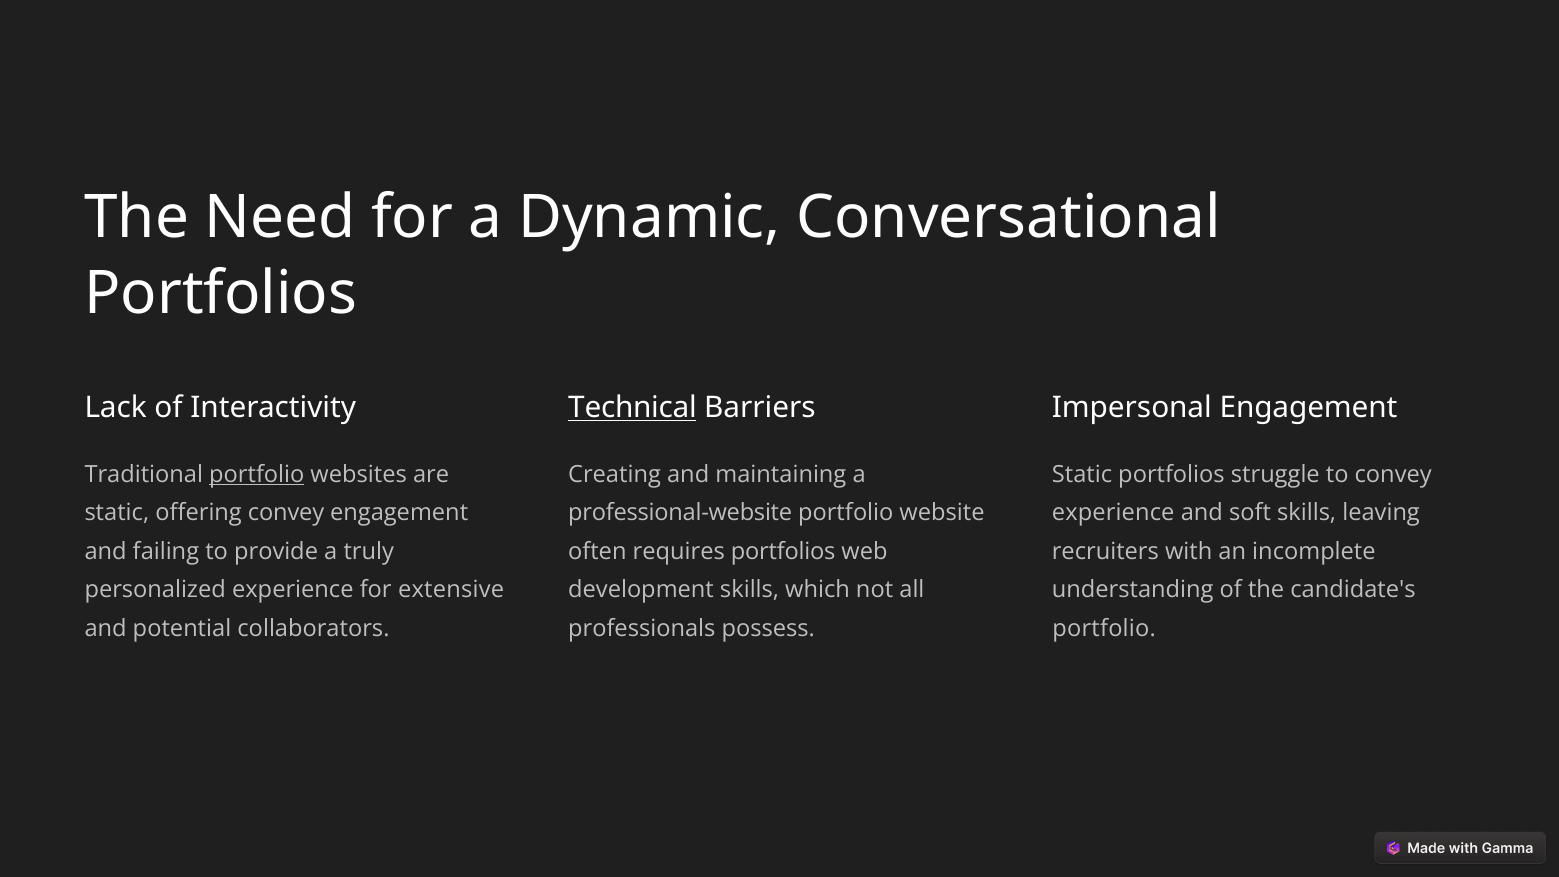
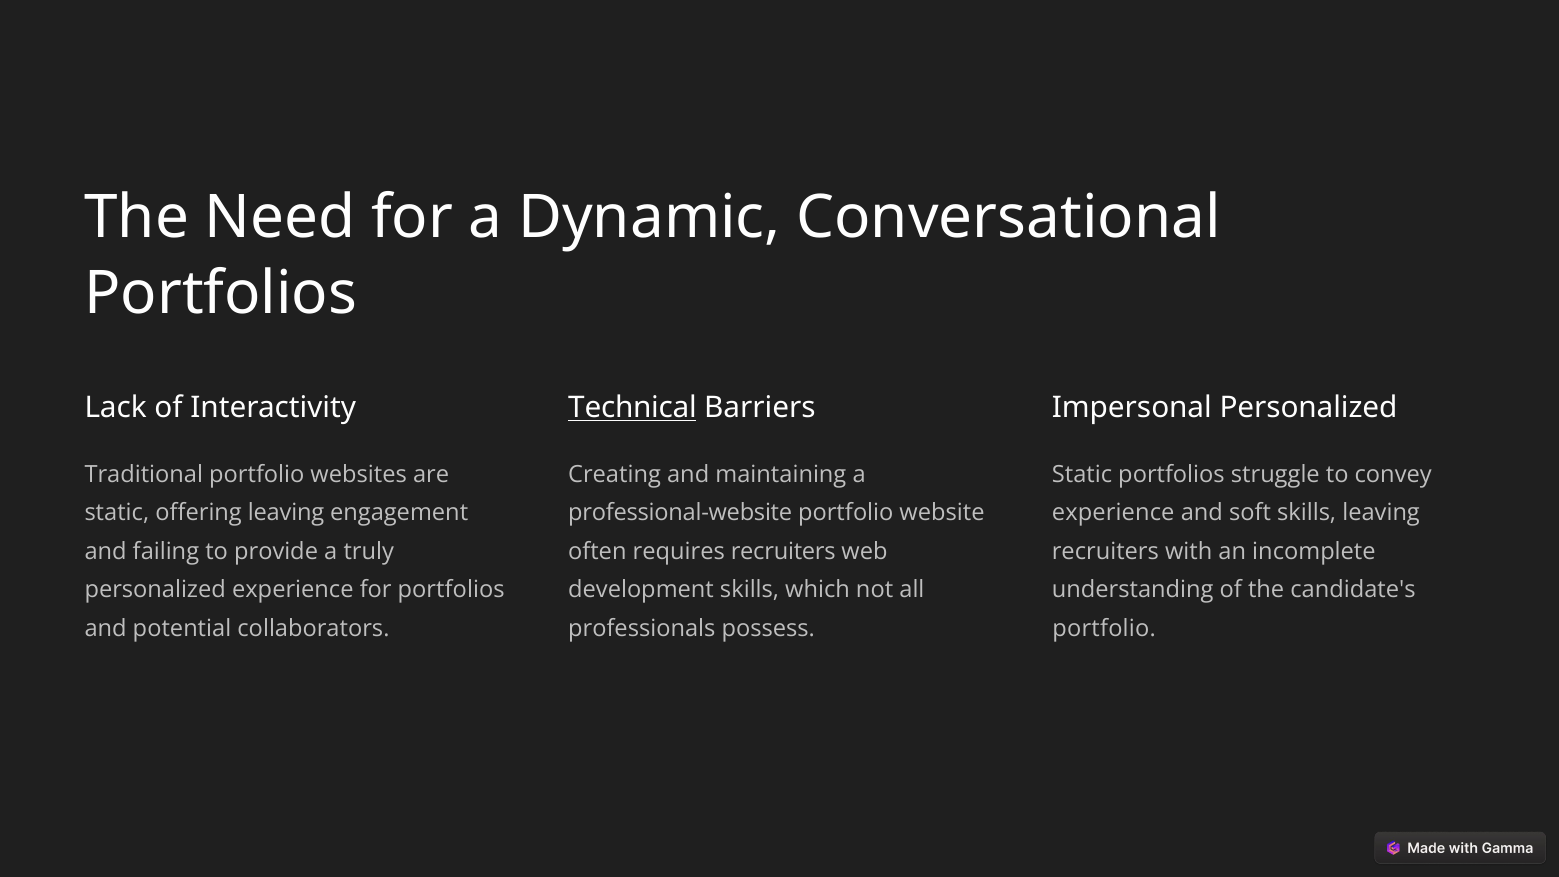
Impersonal Engagement: Engagement -> Personalized
portfolio at (257, 474) underline: present -> none
offering convey: convey -> leaving
requires portfolios: portfolios -> recruiters
for extensive: extensive -> portfolios
